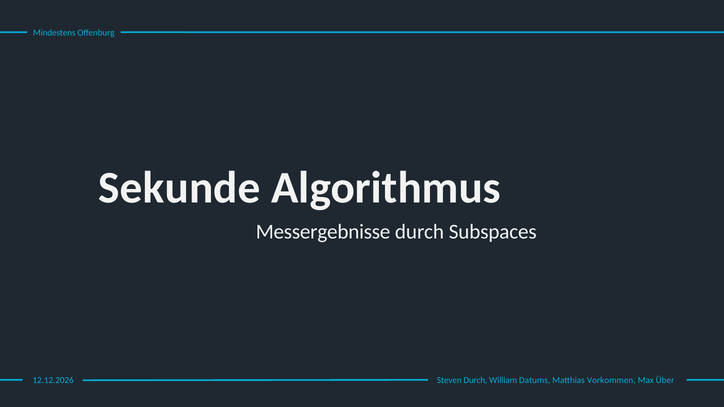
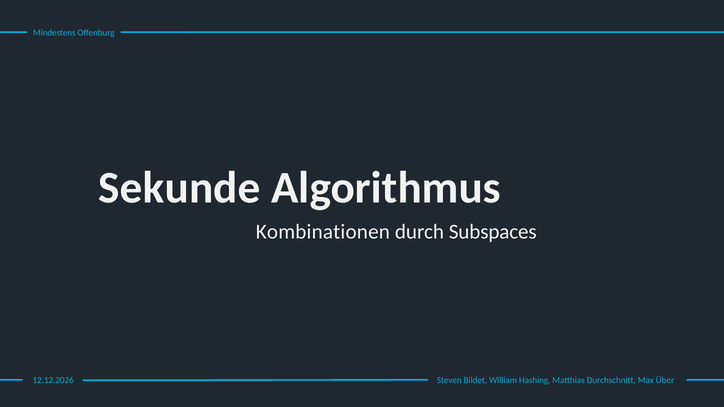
Messergebnisse: Messergebnisse -> Kombinationen
Steven Durch: Durch -> Bildet
Datums: Datums -> Hashing
Vorkommen: Vorkommen -> Durchschnitt
